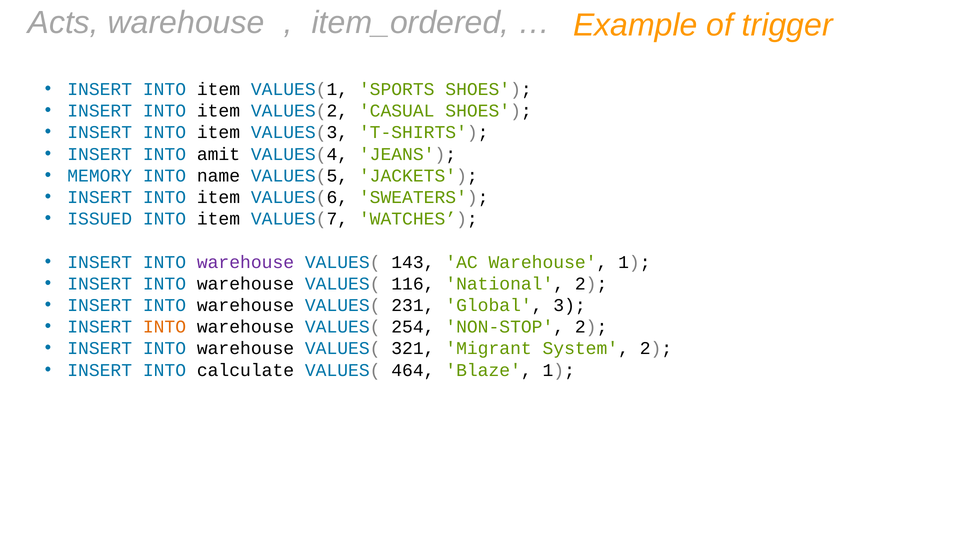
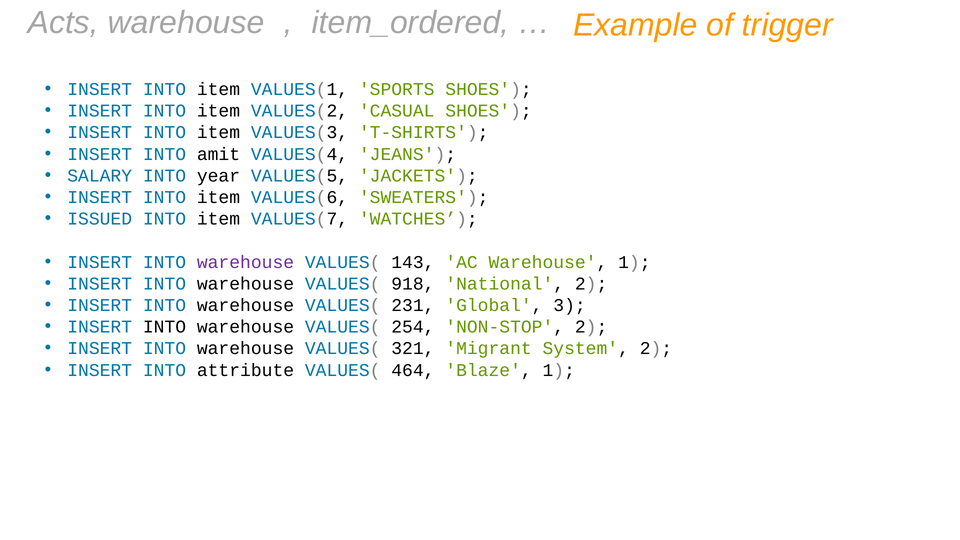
MEMORY: MEMORY -> SALARY
name: name -> year
116: 116 -> 918
INTO at (164, 327) colour: orange -> black
calculate: calculate -> attribute
